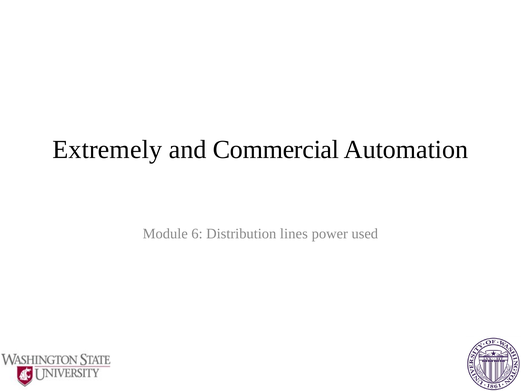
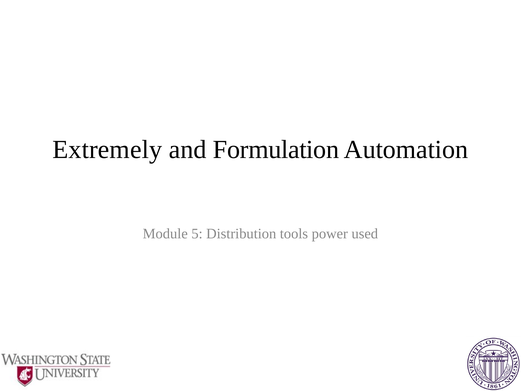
Commercial: Commercial -> Formulation
6: 6 -> 5
lines: lines -> tools
